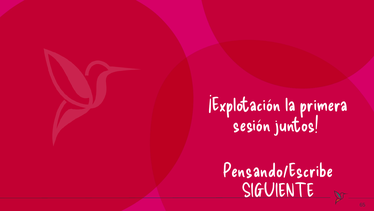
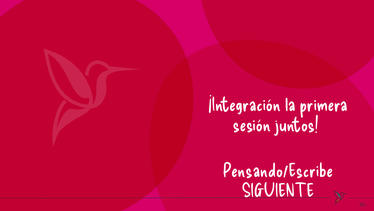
¡Explotación: ¡Explotación -> ¡Integración
